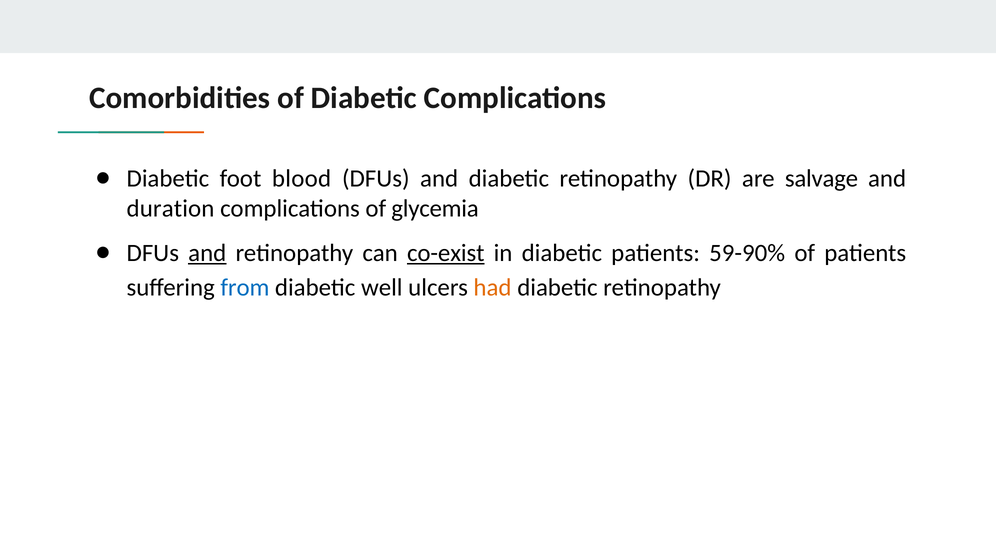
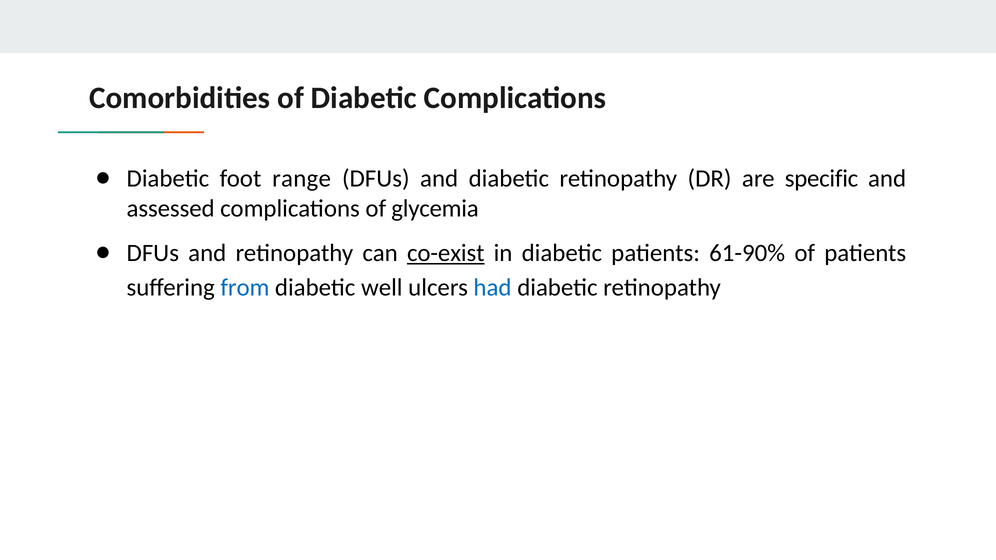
blood: blood -> range
salvage: salvage -> specific
duration: duration -> assessed
and at (207, 253) underline: present -> none
59-90%: 59-90% -> 61-90%
had colour: orange -> blue
